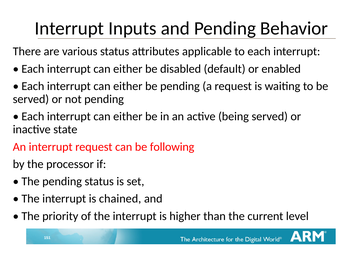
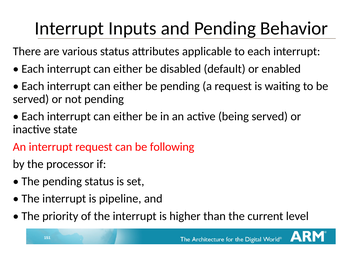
chained: chained -> pipeline
